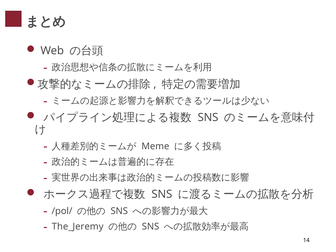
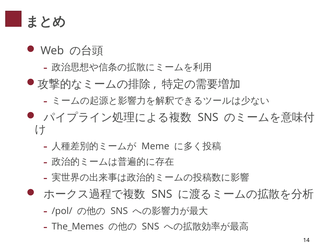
The_Jeremy: The_Jeremy -> The_Memes
